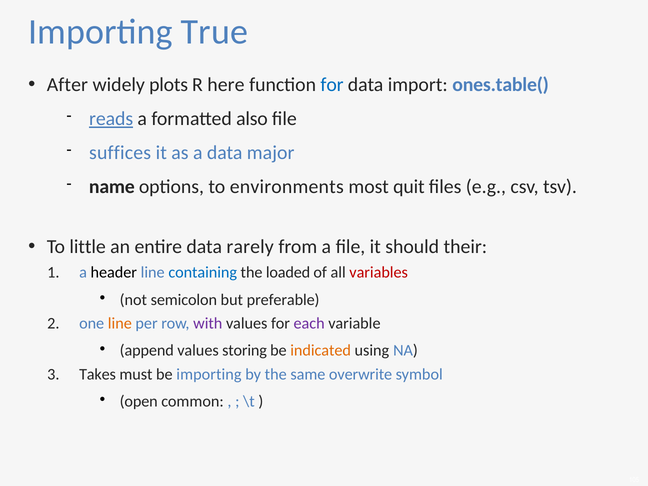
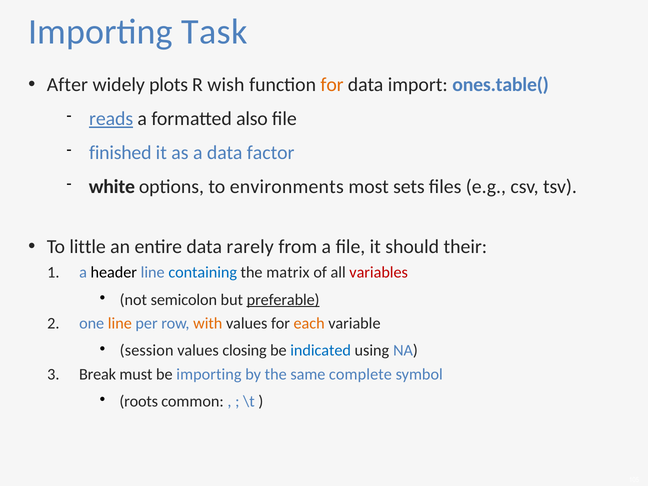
True: True -> Task
here: here -> wish
for at (332, 85) colour: blue -> orange
suffices: suffices -> finished
major: major -> factor
name: name -> white
quit: quit -> sets
loaded: loaded -> matrix
preferable underline: none -> present
with colour: purple -> orange
each colour: purple -> orange
append: append -> session
storing: storing -> closing
indicated colour: orange -> blue
Takes: Takes -> Break
overwrite: overwrite -> complete
open: open -> roots
